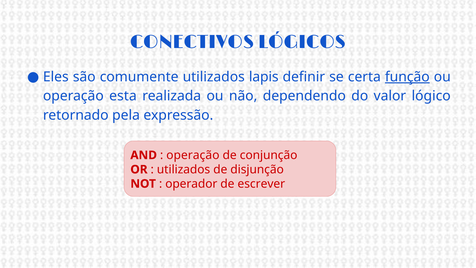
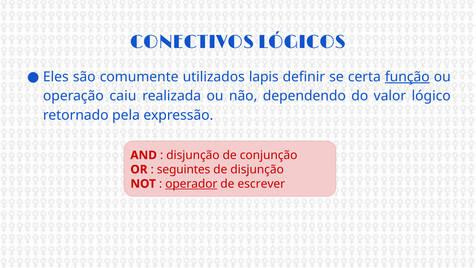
esta: esta -> caiu
operação at (193, 155): operação -> disjunção
utilizados at (184, 169): utilizados -> seguintes
operador underline: none -> present
